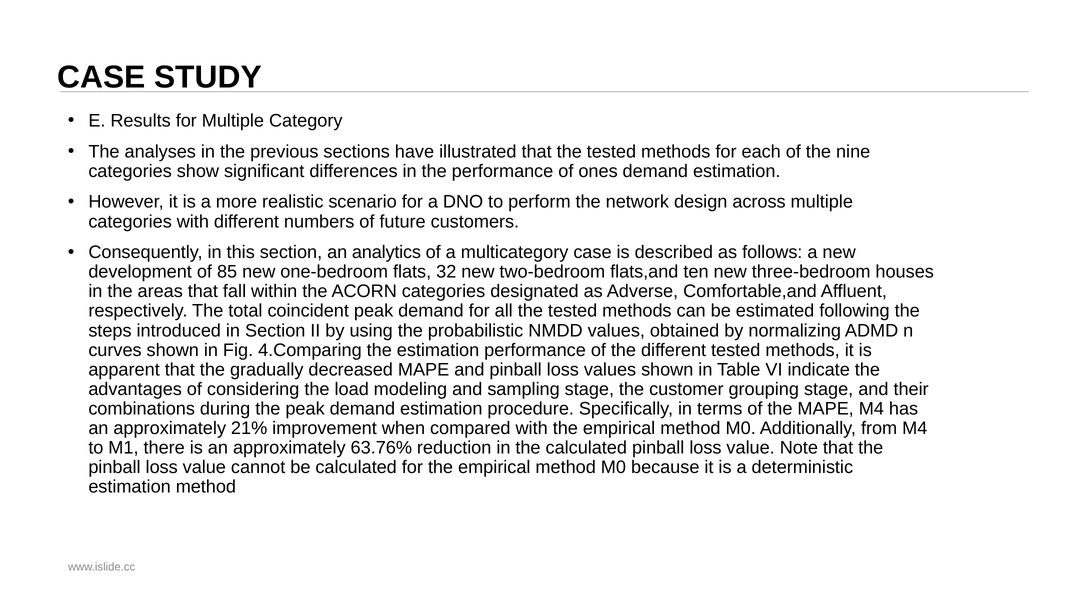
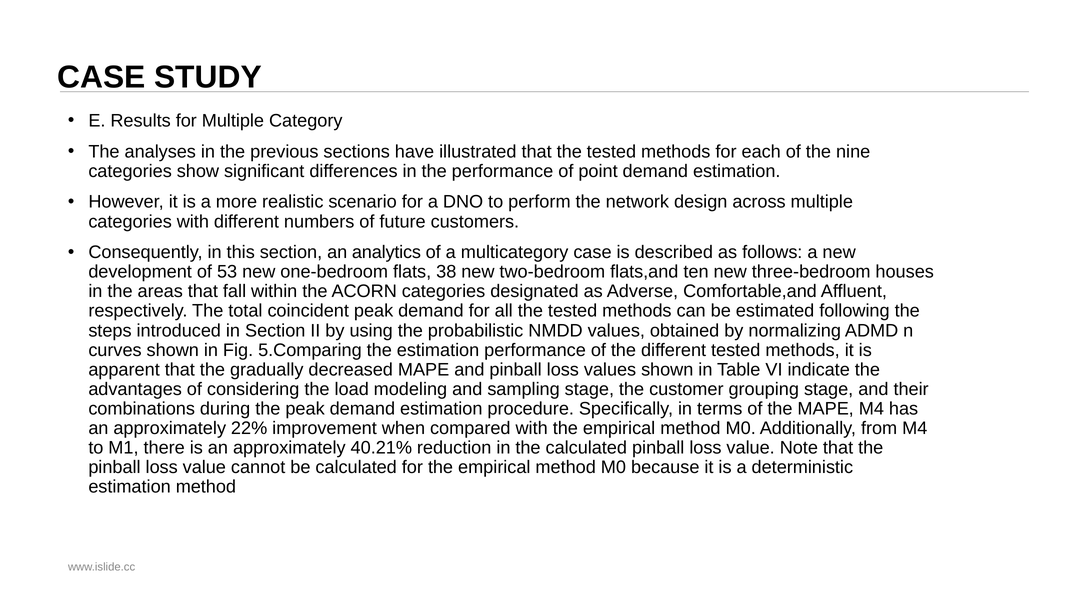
ones: ones -> point
85: 85 -> 53
32: 32 -> 38
4.Comparing: 4.Comparing -> 5.Comparing
21%: 21% -> 22%
63.76%: 63.76% -> 40.21%
